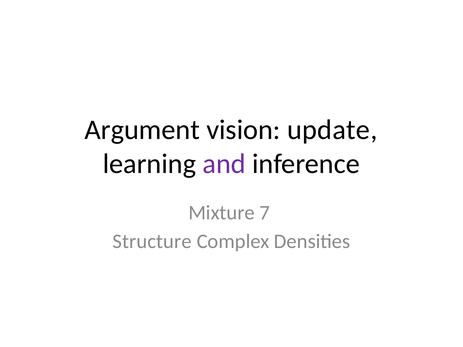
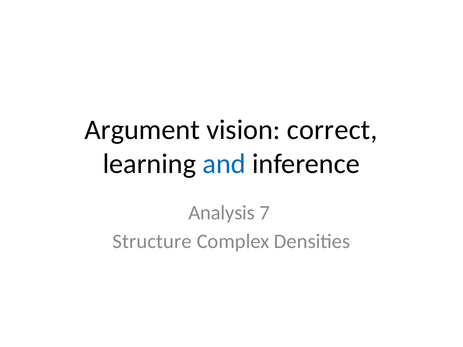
update: update -> correct
and colour: purple -> blue
Mixture: Mixture -> Analysis
